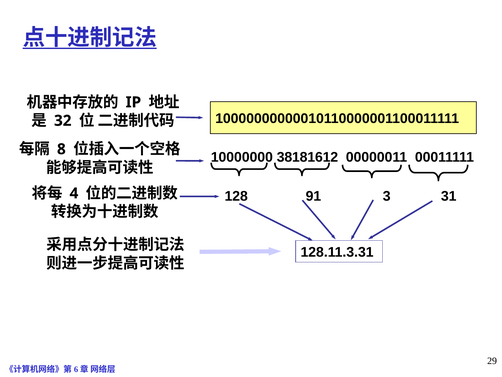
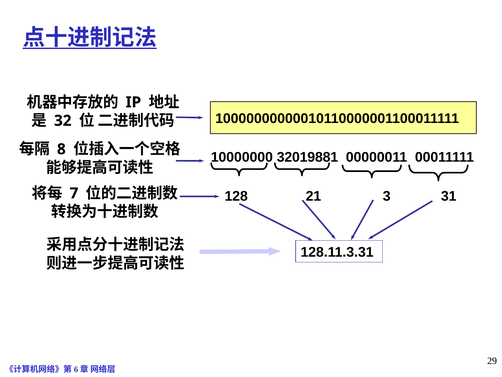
38181612: 38181612 -> 32019881
4: 4 -> 7
91: 91 -> 21
